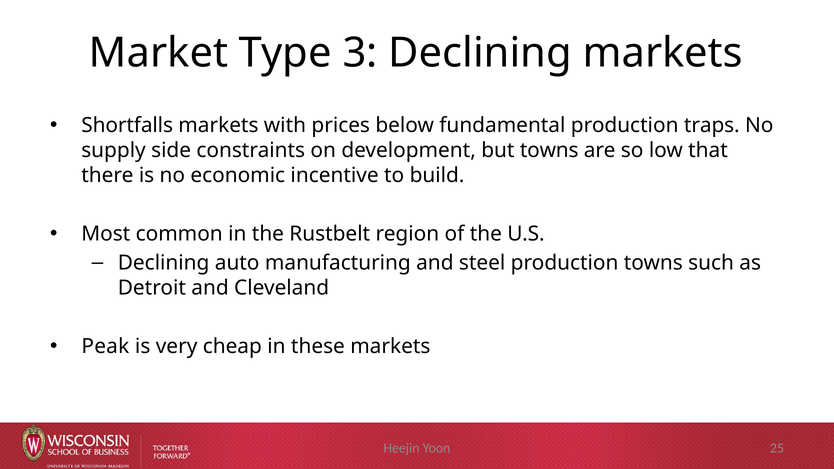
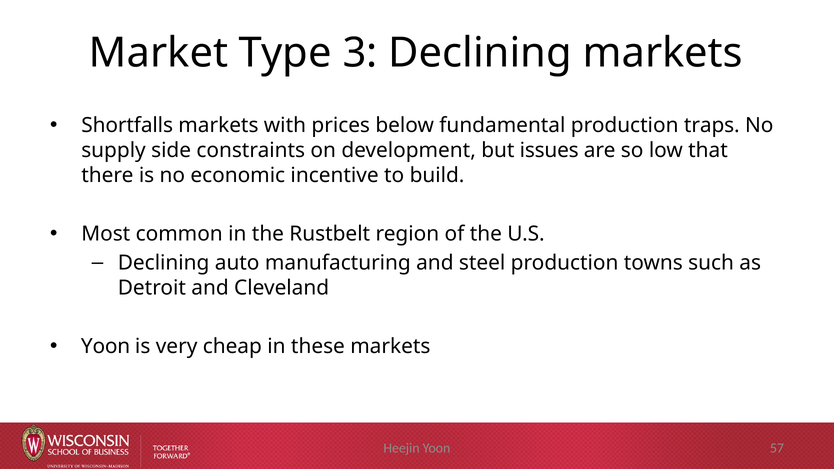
but towns: towns -> issues
Peak at (105, 346): Peak -> Yoon
25: 25 -> 57
